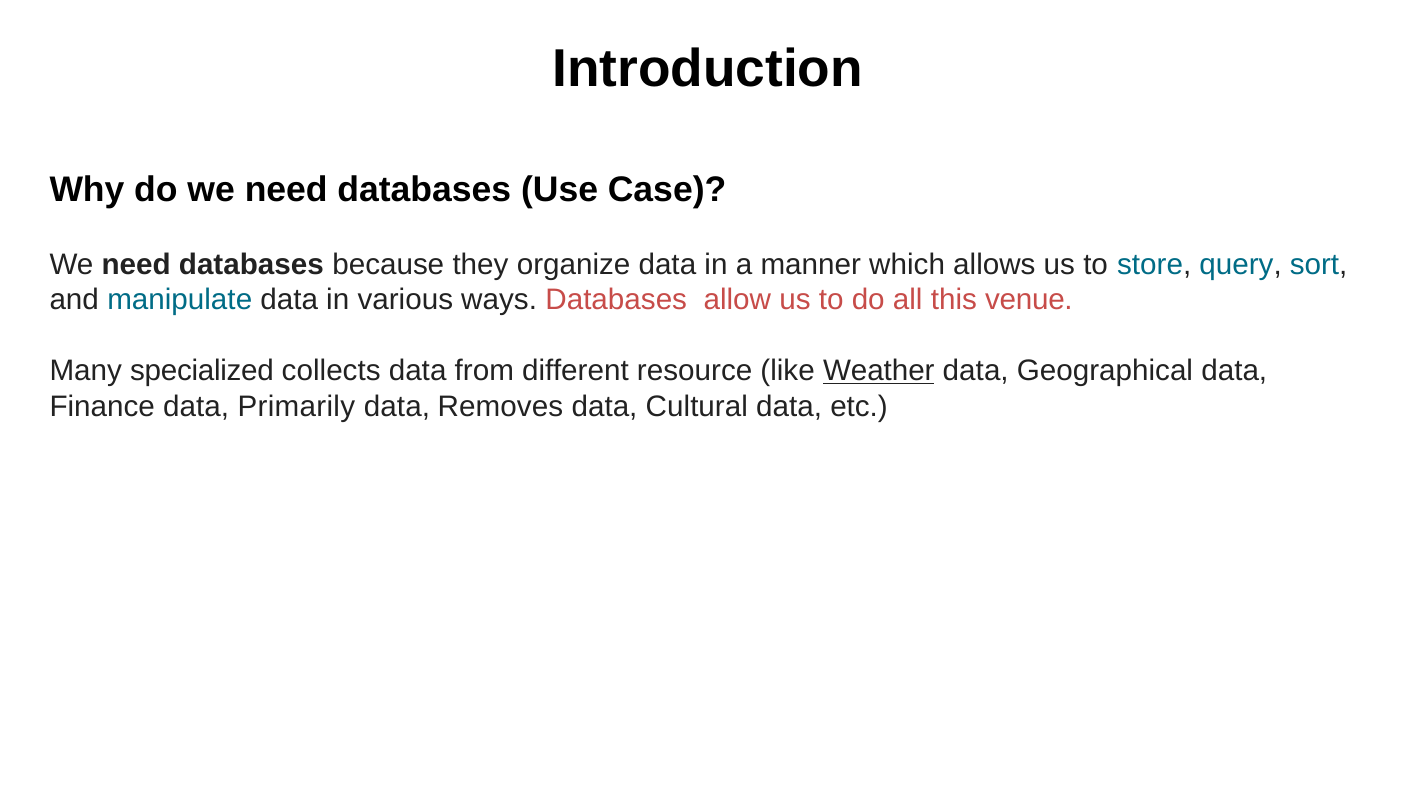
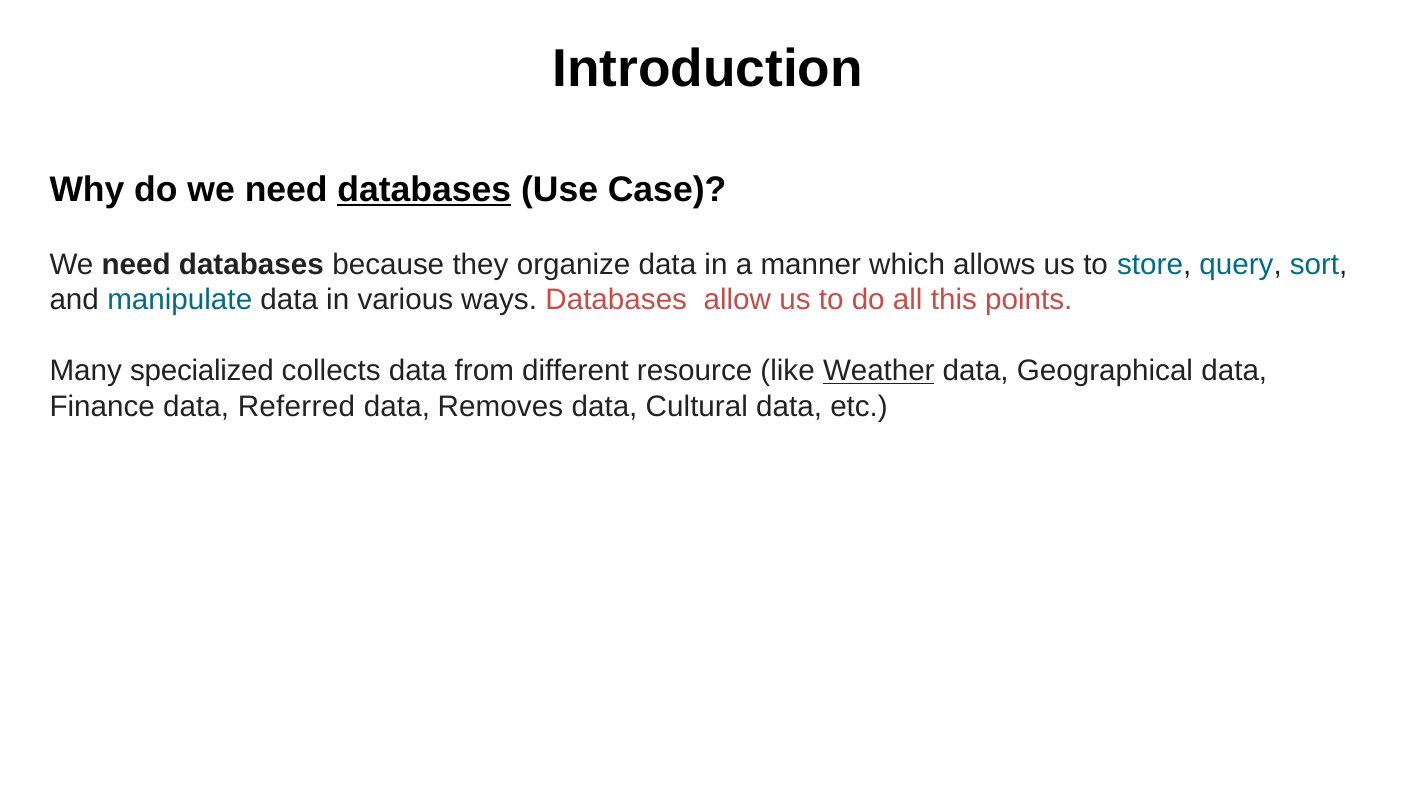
databases at (424, 190) underline: none -> present
venue: venue -> points
Primarily: Primarily -> Referred
